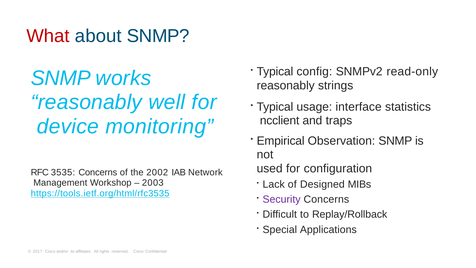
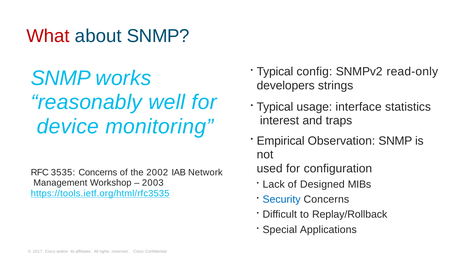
reasonably at (286, 85): reasonably -> developers
ncclient: ncclient -> interest
Security colour: purple -> blue
